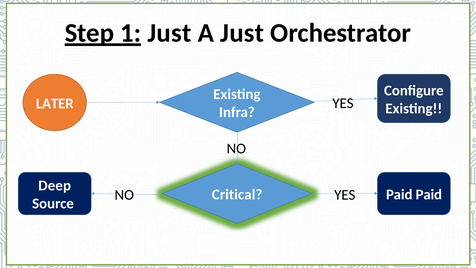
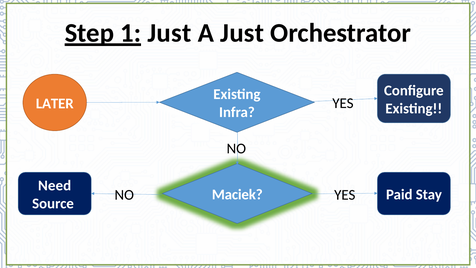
Deep: Deep -> Need
Critical: Critical -> Maciek
Paid Paid: Paid -> Stay
